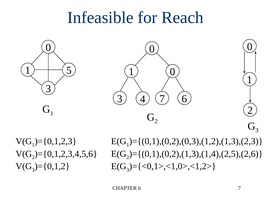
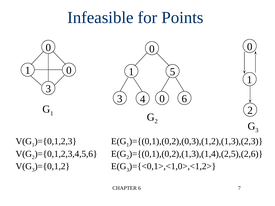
Reach: Reach -> Points
1 5: 5 -> 0
1 0: 0 -> 5
4 7: 7 -> 0
